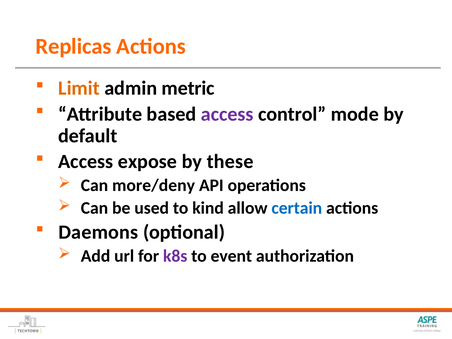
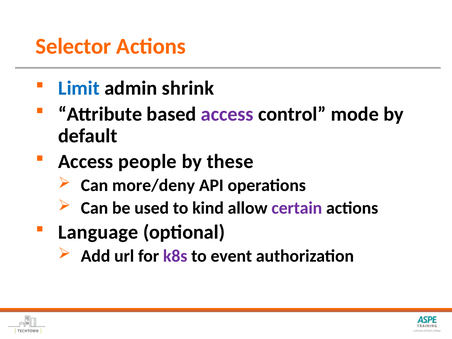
Replicas: Replicas -> Selector
Limit colour: orange -> blue
metric: metric -> shrink
expose: expose -> people
certain colour: blue -> purple
Daemons: Daemons -> Language
